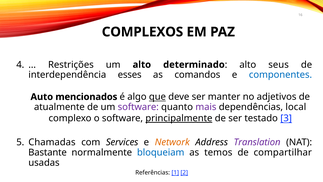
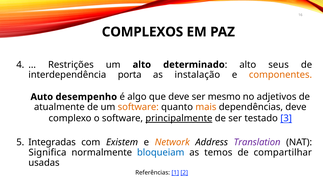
esses: esses -> porta
comandos: comandos -> instalação
componentes colour: blue -> orange
mencionados: mencionados -> desempenho
que underline: present -> none
manter: manter -> mesmo
software at (138, 107) colour: purple -> orange
mais colour: purple -> orange
dependências local: local -> deve
Chamadas: Chamadas -> Integradas
Services: Services -> Existem
Bastante: Bastante -> Significa
